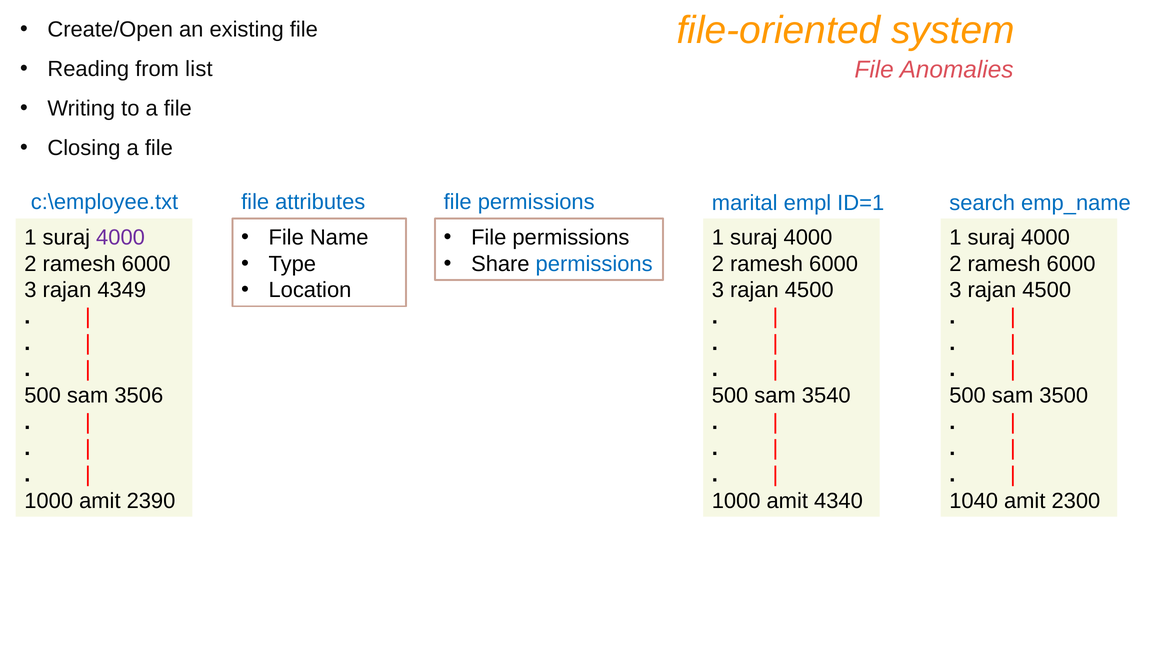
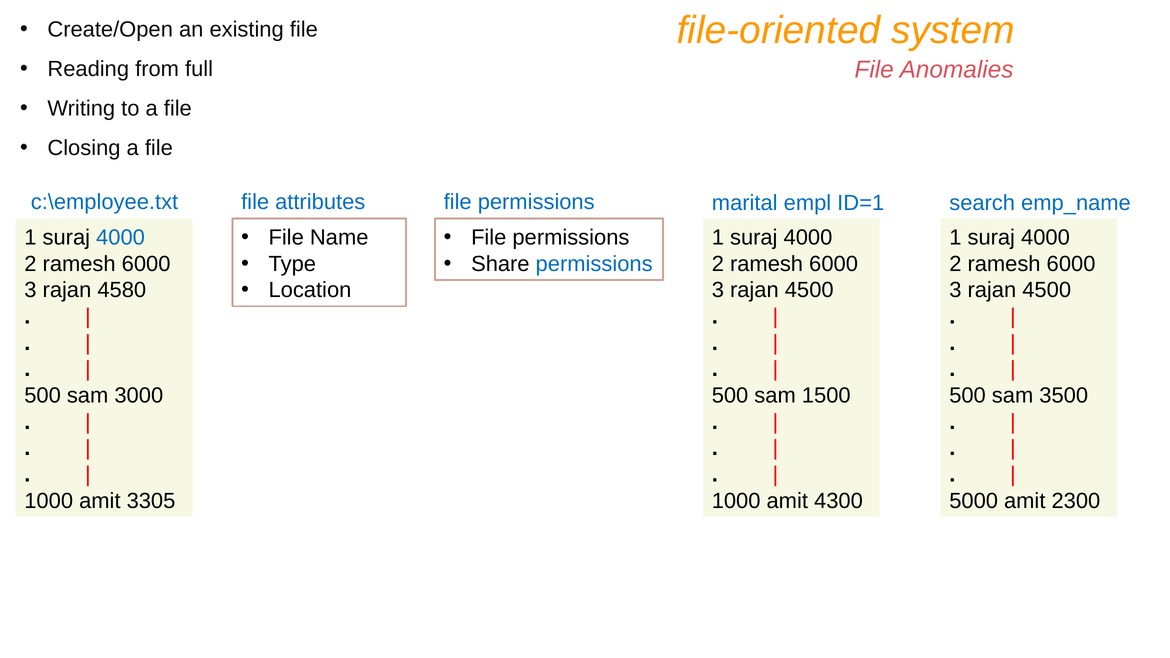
list: list -> full
4000 at (121, 238) colour: purple -> blue
4349: 4349 -> 4580
3506: 3506 -> 3000
3540: 3540 -> 1500
2390: 2390 -> 3305
4340: 4340 -> 4300
1040: 1040 -> 5000
